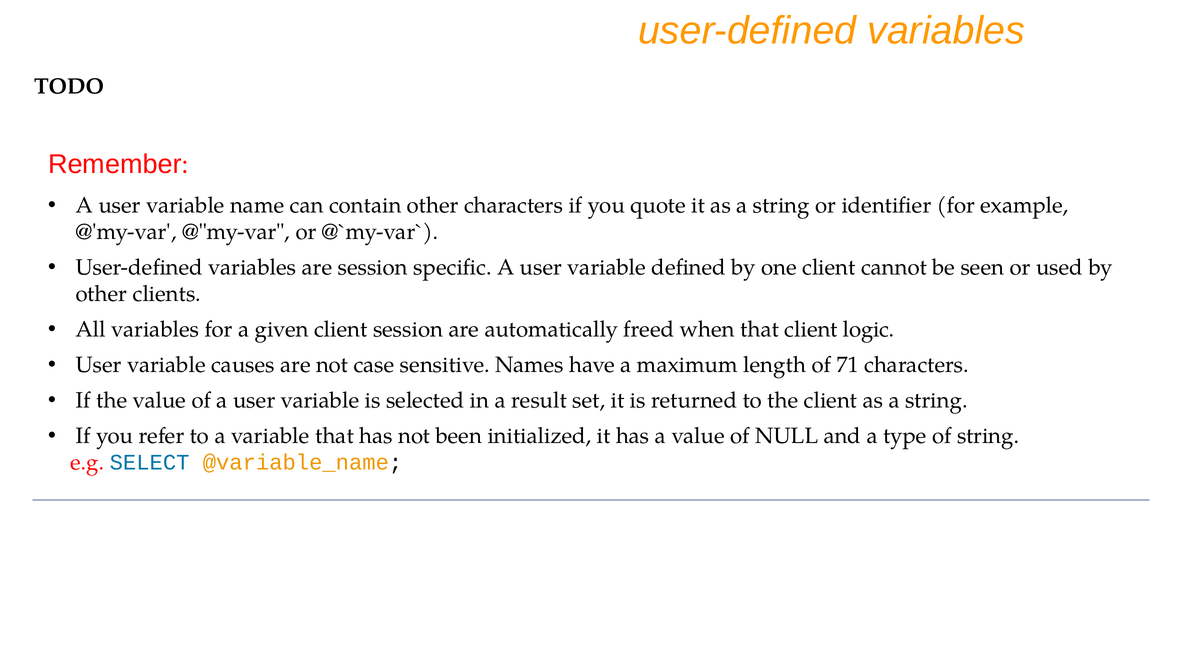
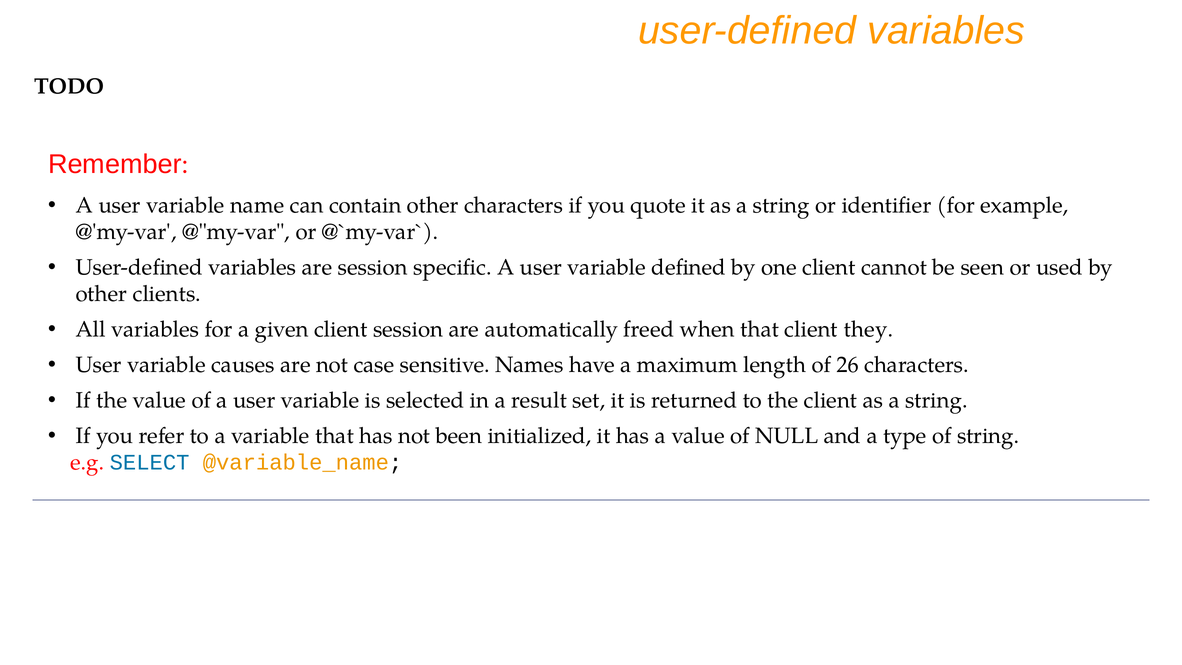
logic: logic -> they
71: 71 -> 26
